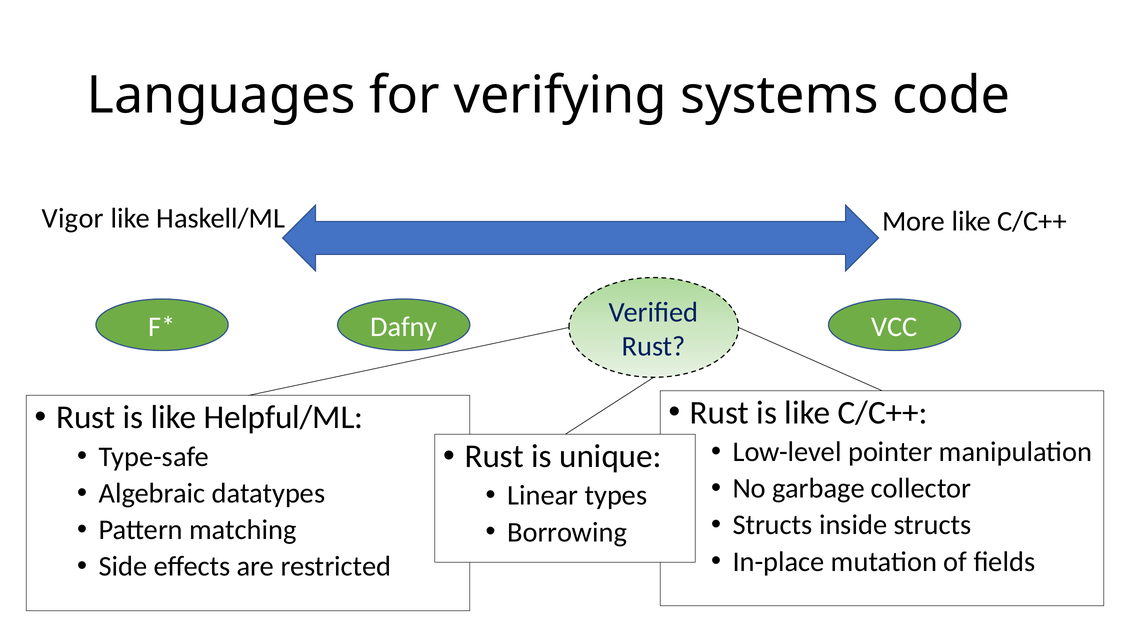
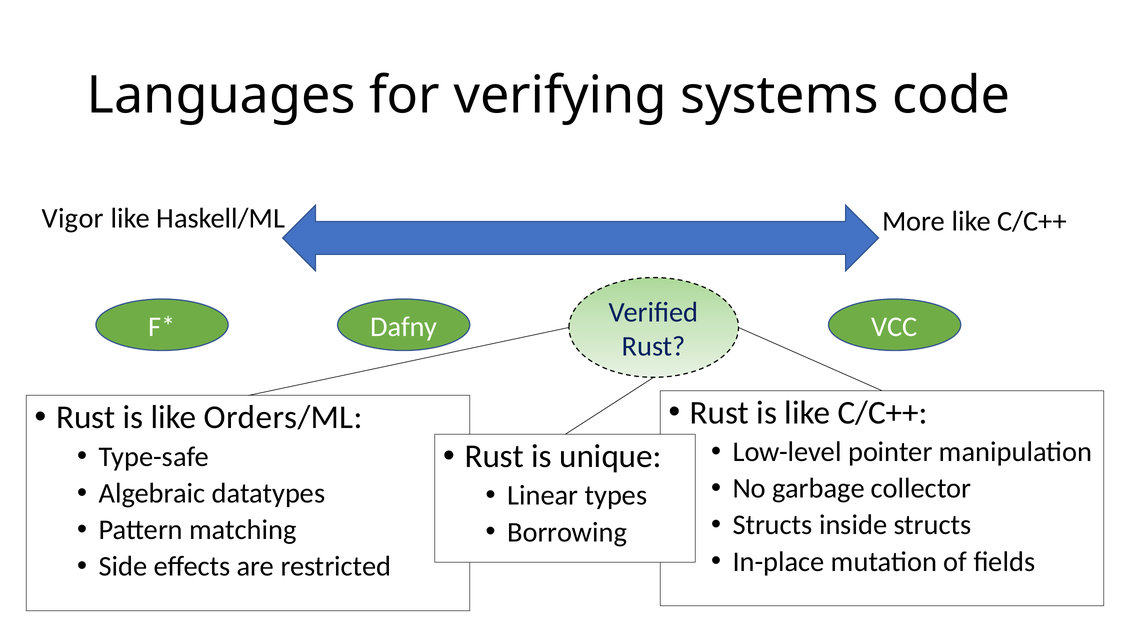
Helpful/ML: Helpful/ML -> Orders/ML
